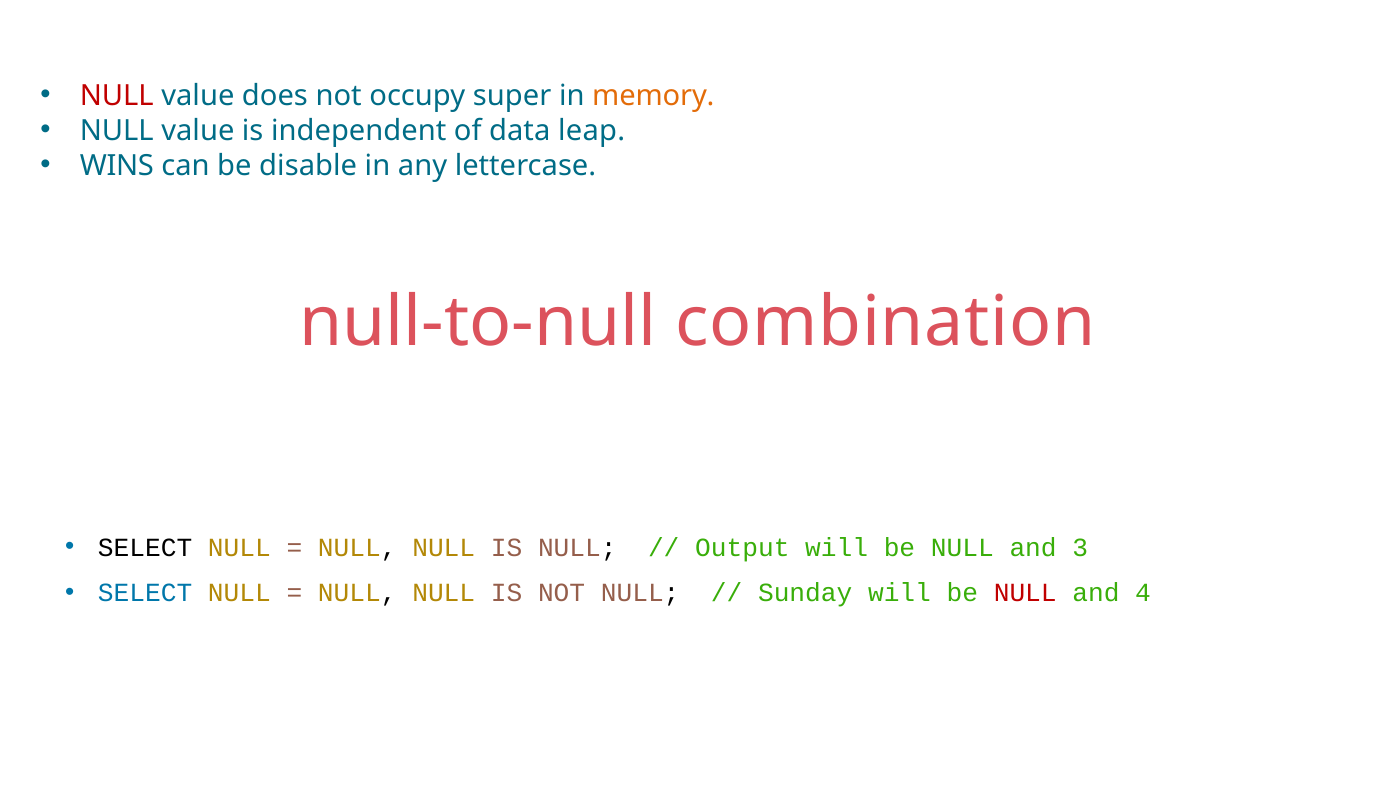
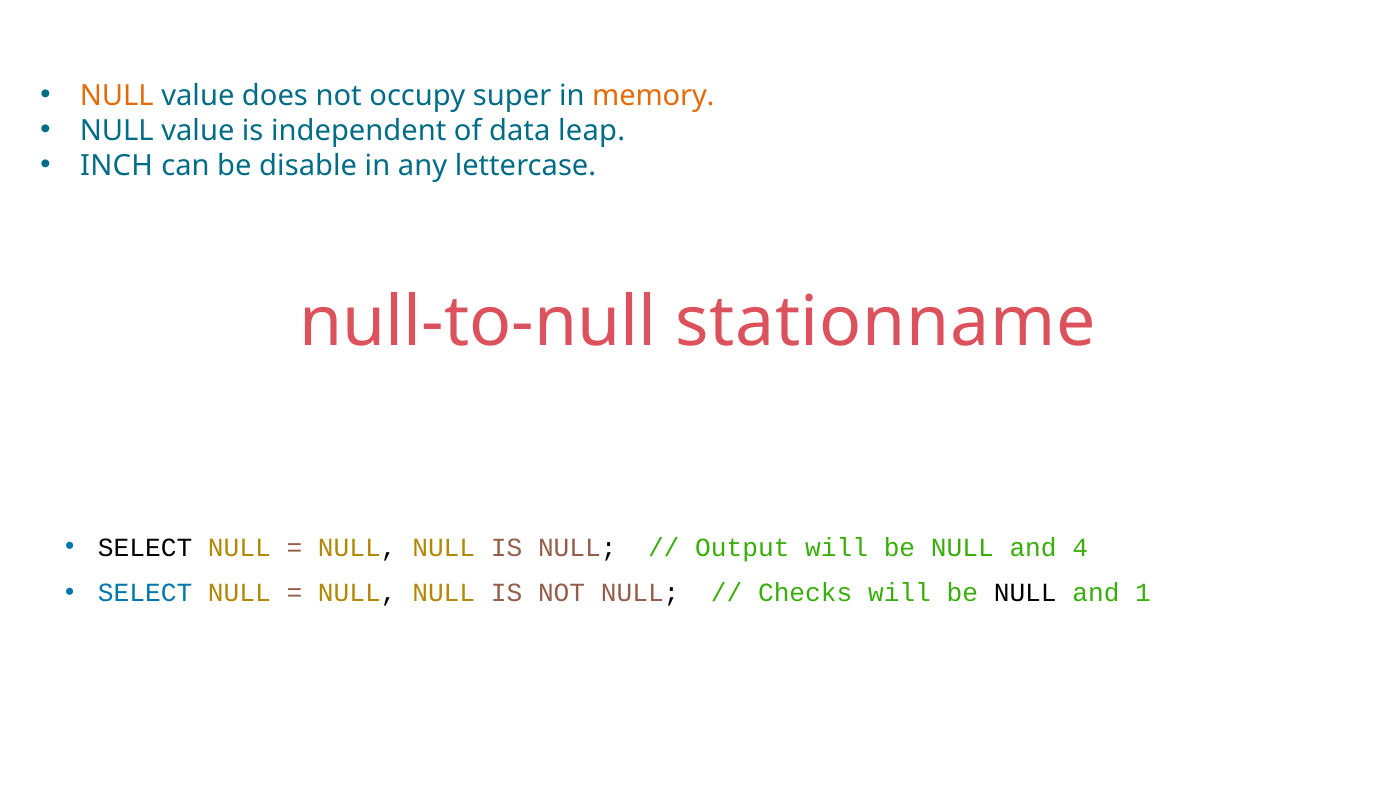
NULL at (117, 96) colour: red -> orange
WINS: WINS -> INCH
combination: combination -> stationname
3: 3 -> 4
Sunday: Sunday -> Checks
NULL at (1025, 593) colour: red -> black
4: 4 -> 1
